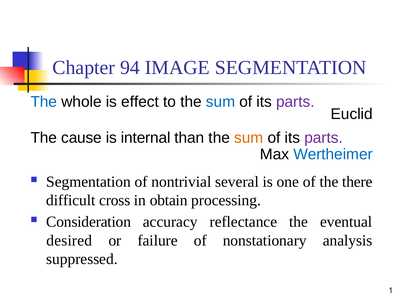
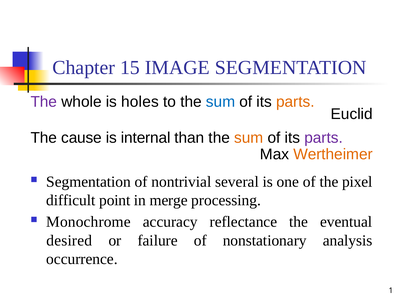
94: 94 -> 15
The at (44, 102) colour: blue -> purple
effect: effect -> holes
parts at (295, 102) colour: purple -> orange
Wertheimer colour: blue -> orange
there: there -> pixel
cross: cross -> point
obtain: obtain -> merge
Consideration: Consideration -> Monochrome
suppressed: suppressed -> occurrence
